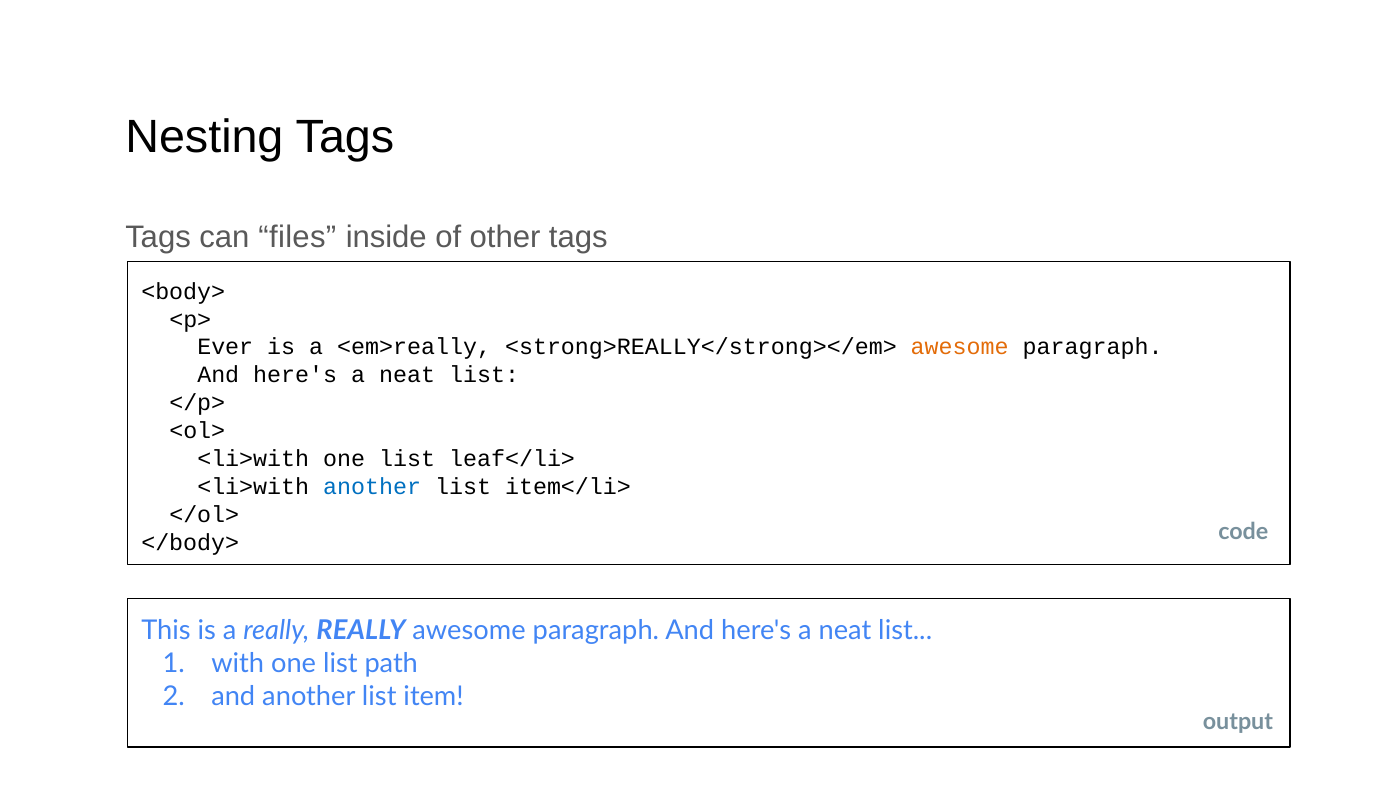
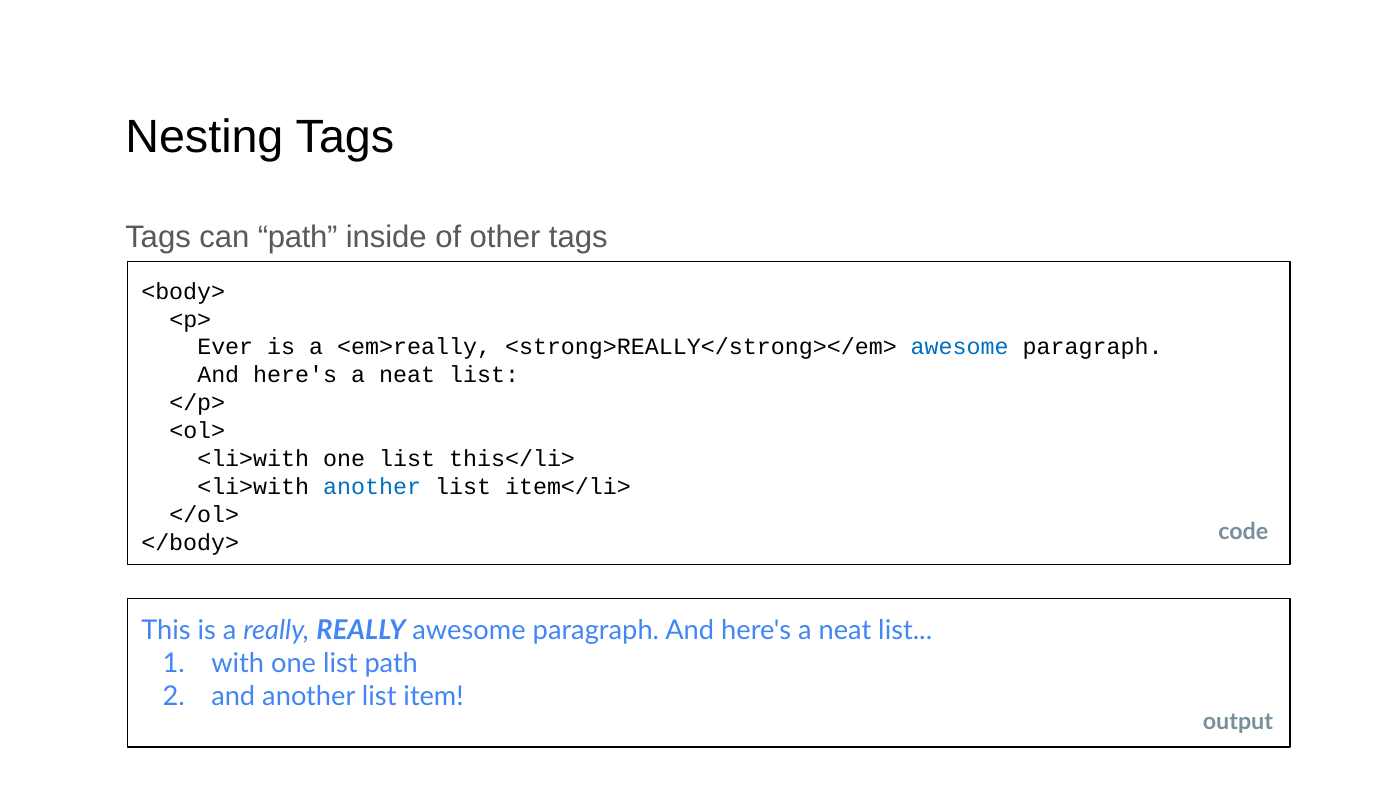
can files: files -> path
awesome at (960, 348) colour: orange -> blue
leaf</li>: leaf</li> -> this</li>
